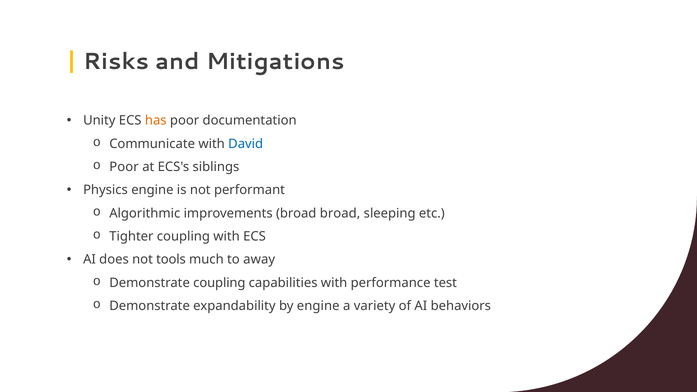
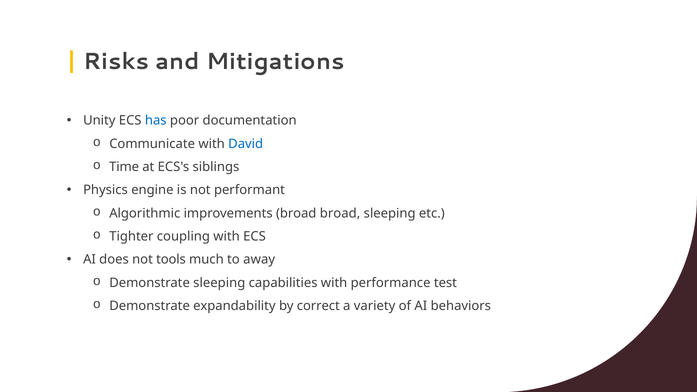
has colour: orange -> blue
Poor at (124, 167): Poor -> Time
Demonstrate coupling: coupling -> sleeping
by engine: engine -> correct
